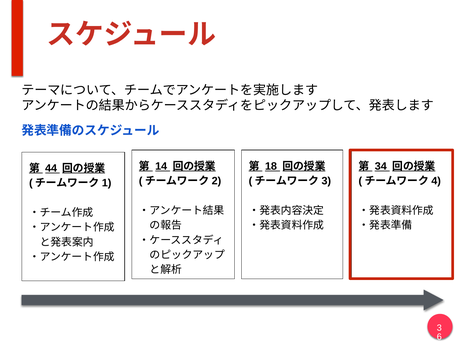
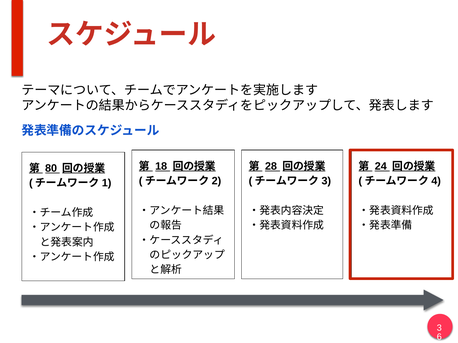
14: 14 -> 18
18: 18 -> 28
34: 34 -> 24
44: 44 -> 80
